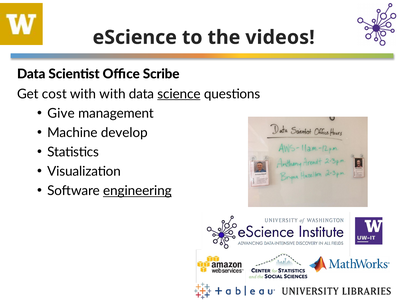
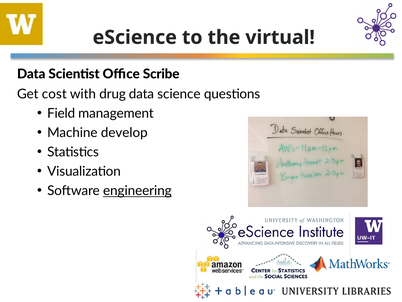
videos: videos -> virtual
with with: with -> drug
science underline: present -> none
Give: Give -> Field
